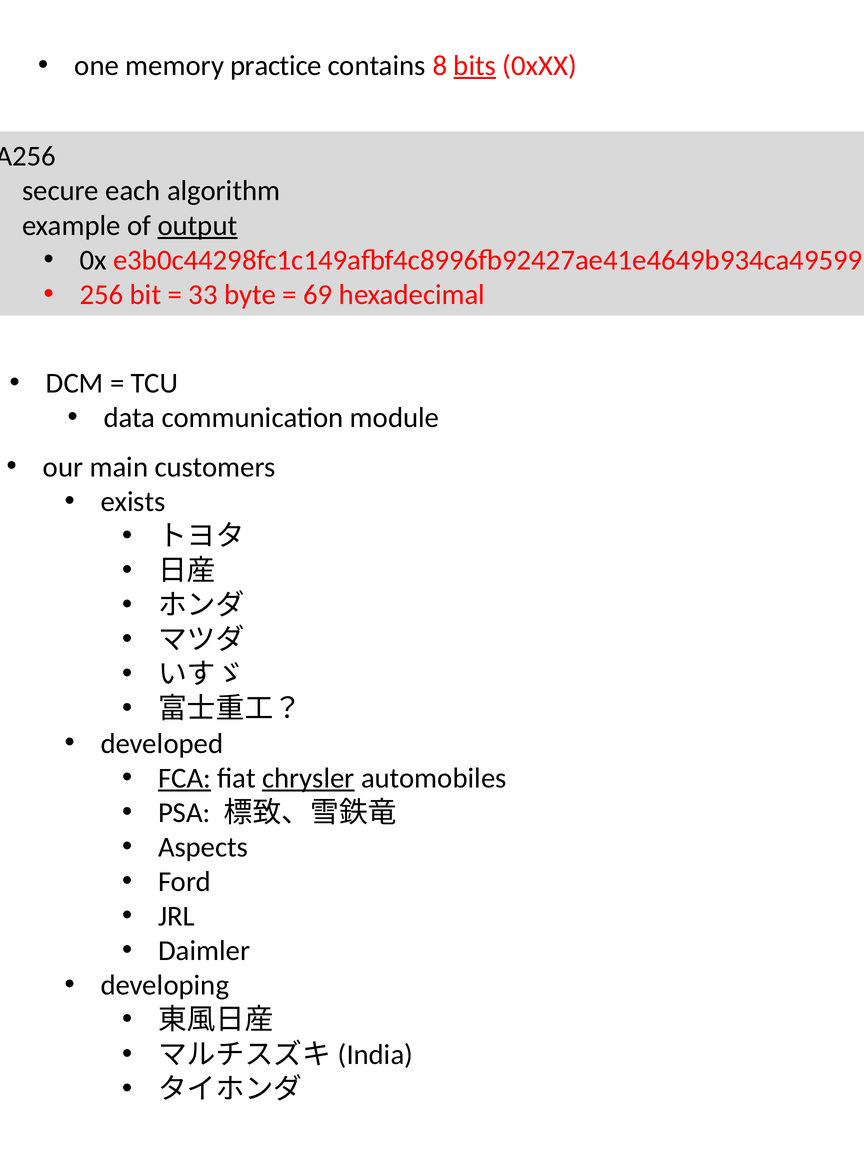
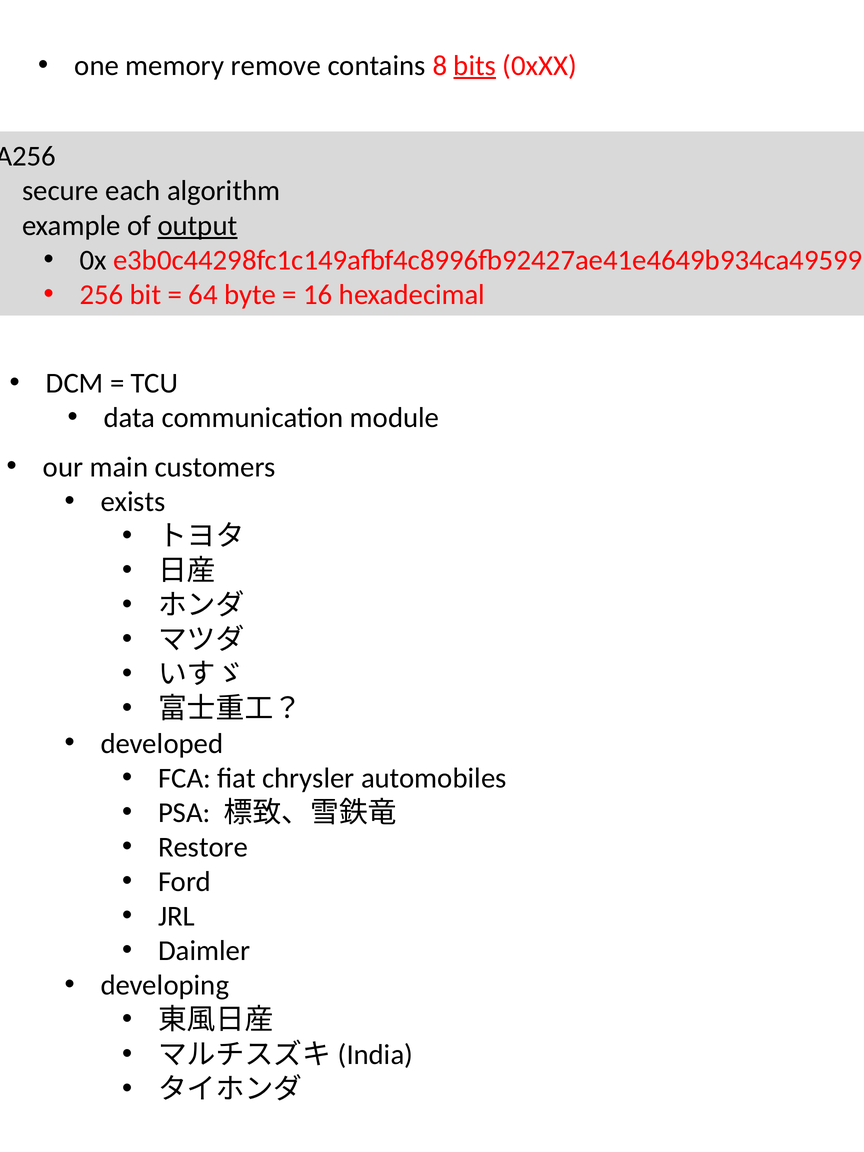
practice: practice -> remove
33: 33 -> 64
69: 69 -> 16
FCA underline: present -> none
chrysler underline: present -> none
Aspects: Aspects -> Restore
